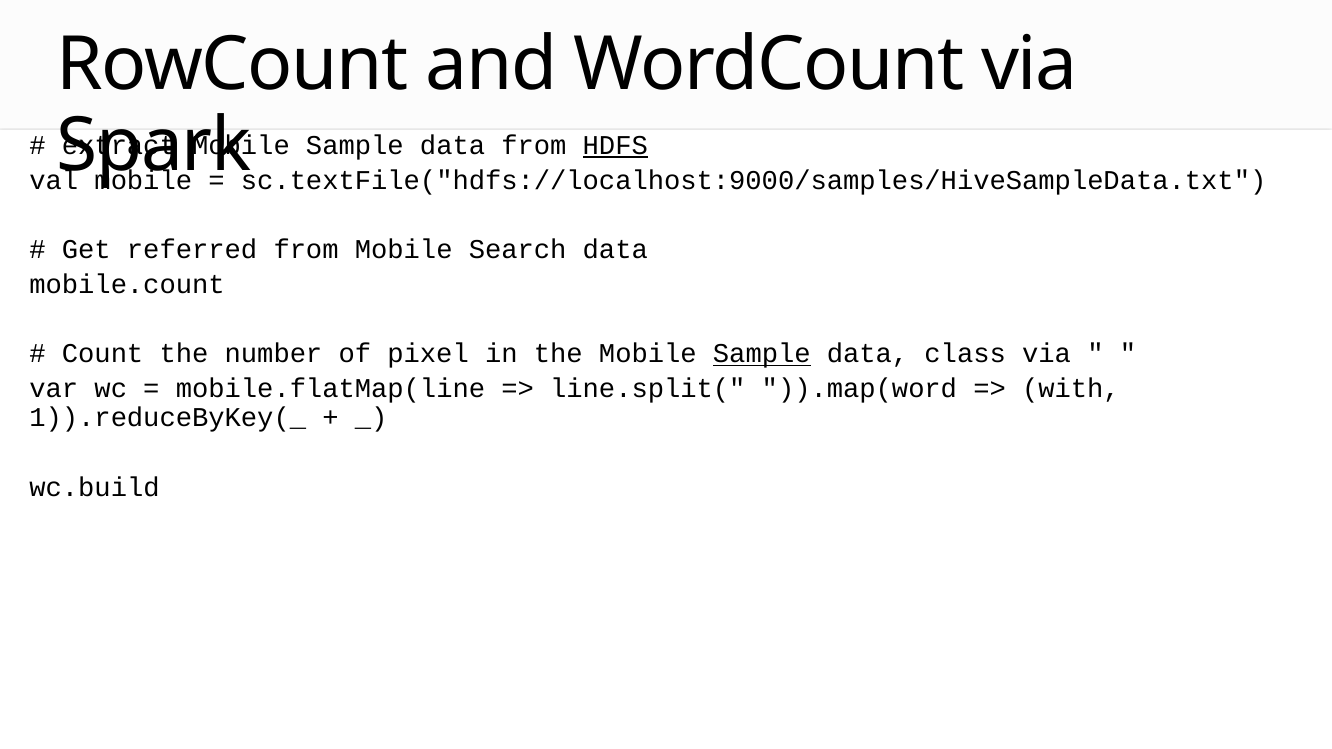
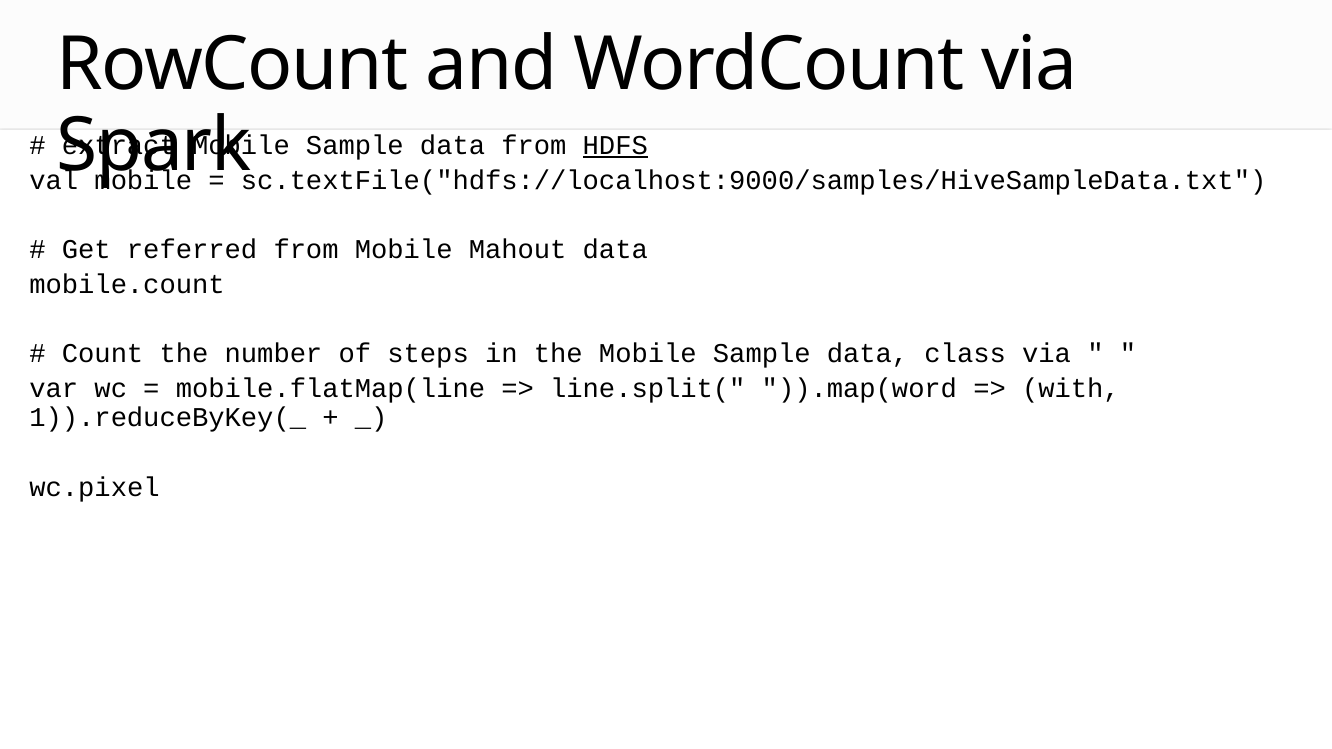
Search: Search -> Mahout
pixel: pixel -> steps
Sample at (762, 354) underline: present -> none
wc.build: wc.build -> wc.pixel
